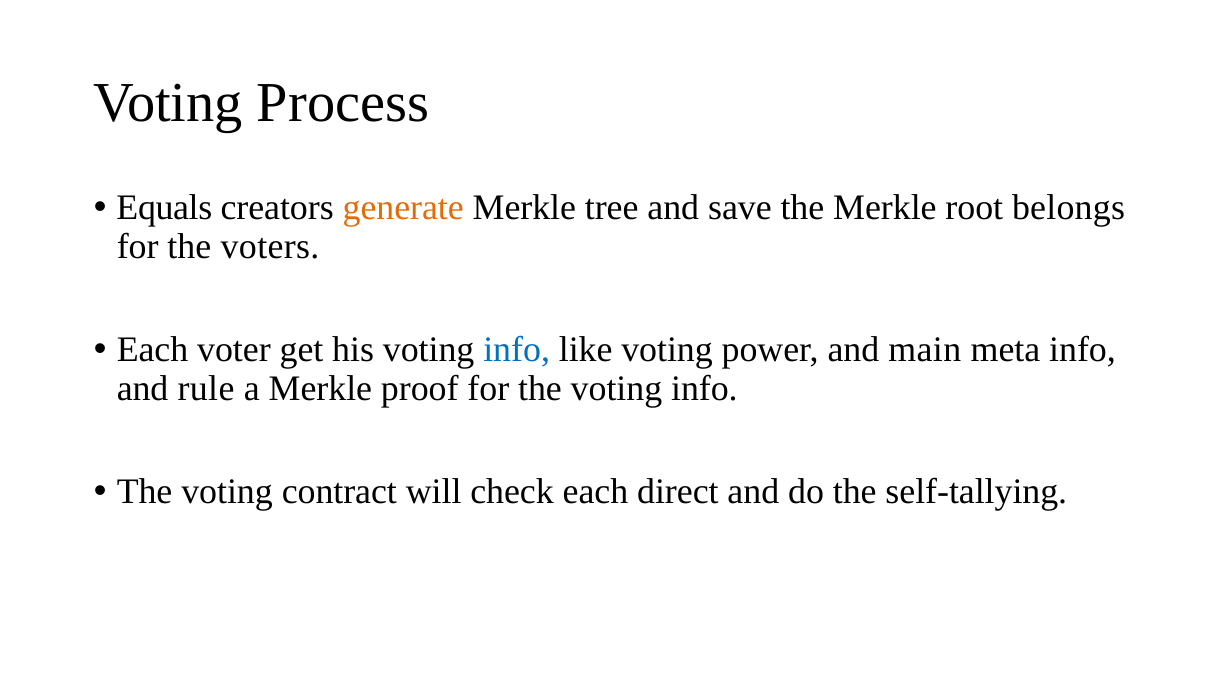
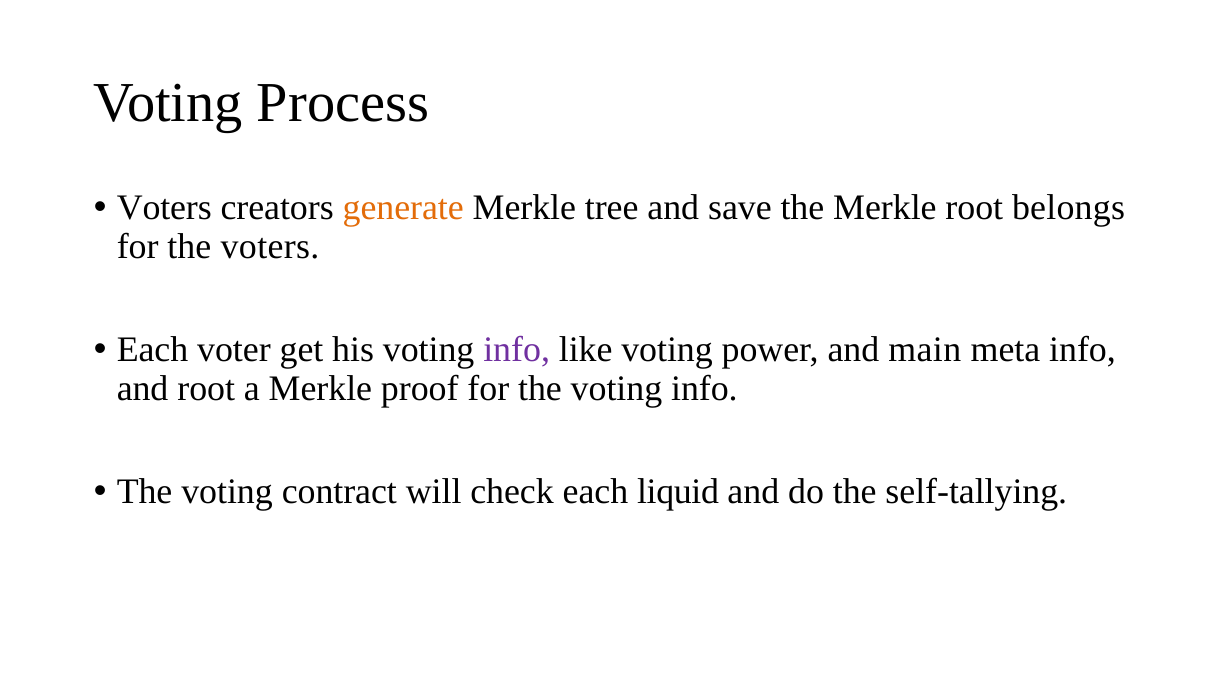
Equals at (164, 208): Equals -> Voters
info at (517, 350) colour: blue -> purple
and rule: rule -> root
direct: direct -> liquid
